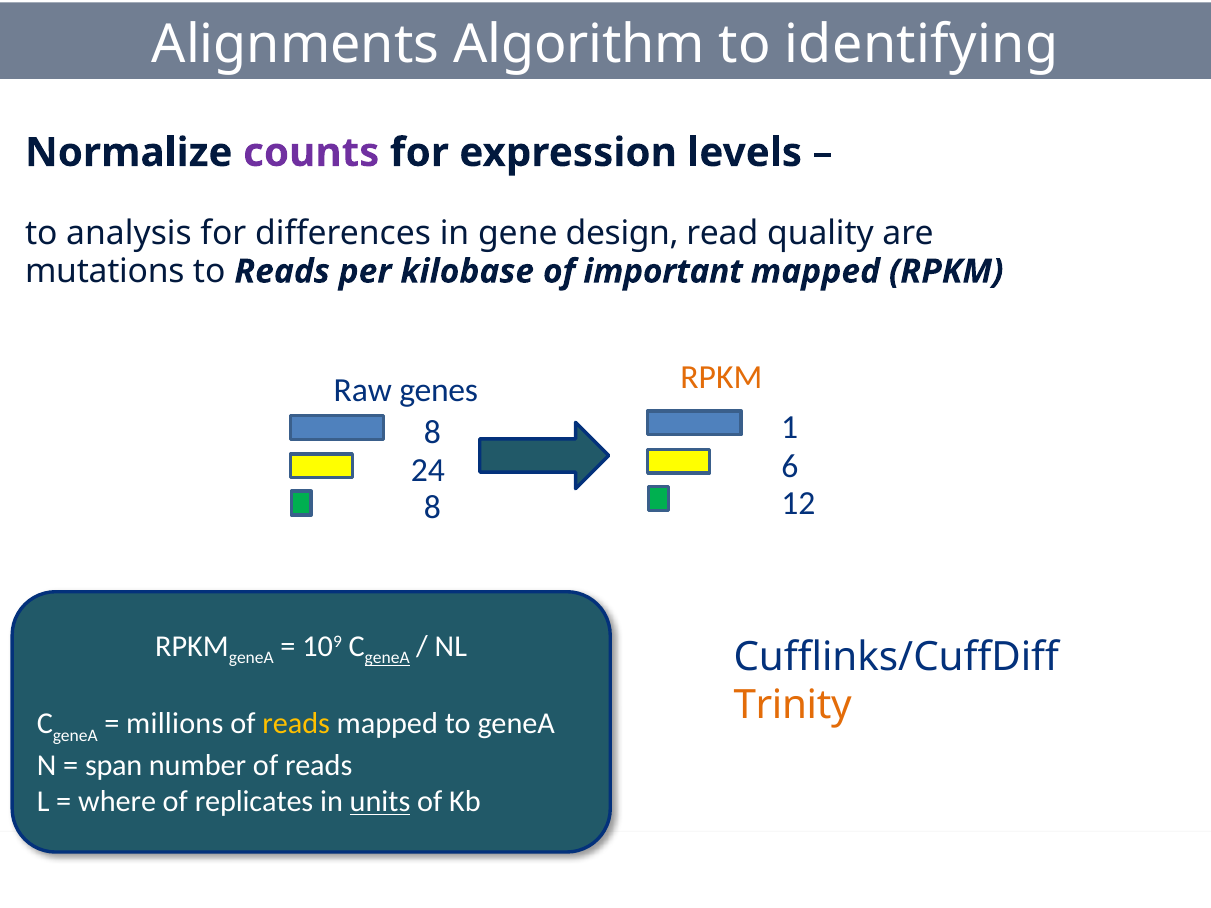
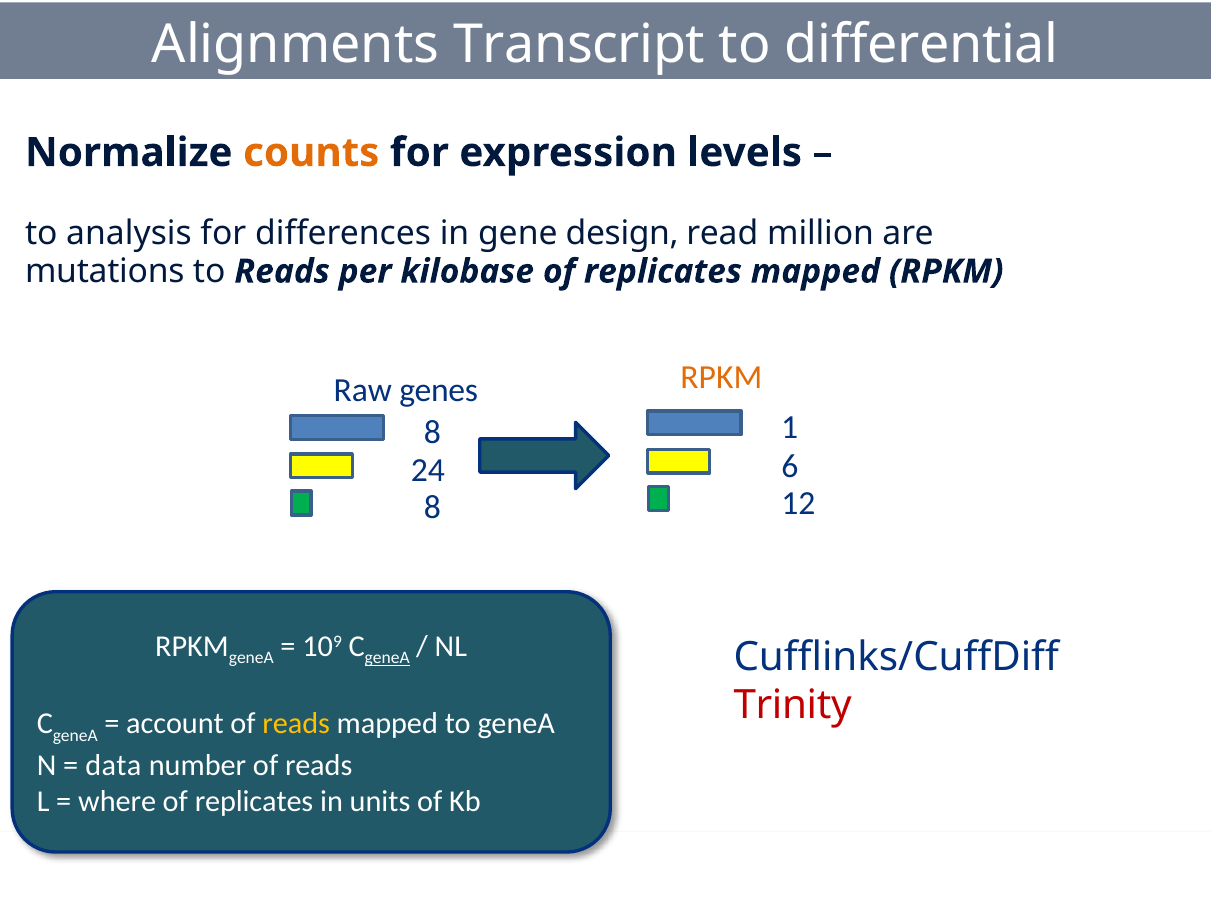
Algorithm: Algorithm -> Transcript
identifying: identifying -> differential
counts colour: purple -> orange
quality: quality -> million
kilobase of important: important -> replicates
Trinity colour: orange -> red
millions: millions -> account
span: span -> data
units underline: present -> none
